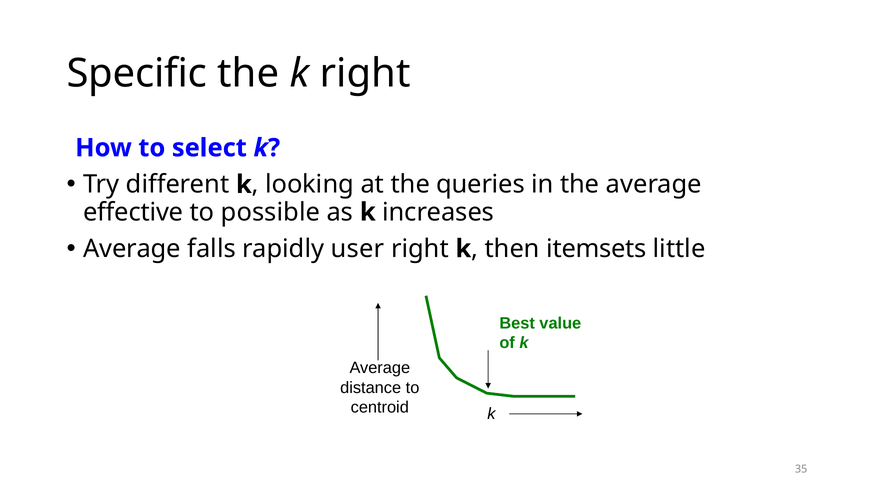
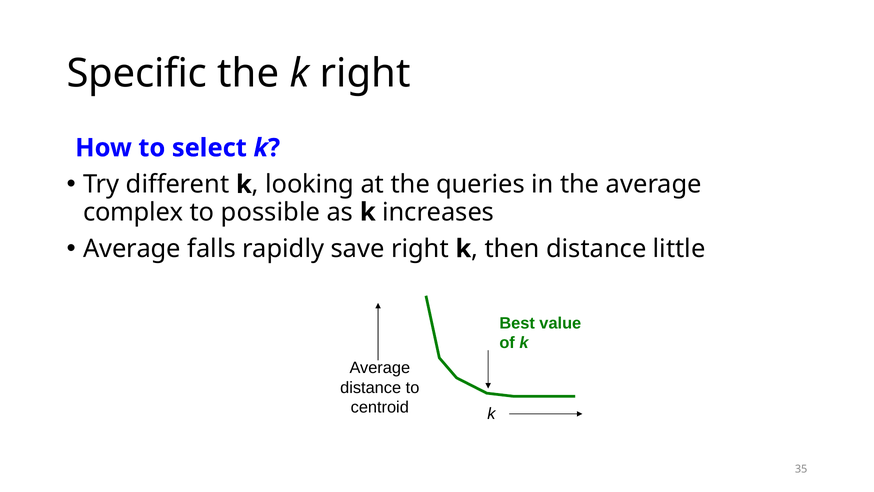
effective: effective -> complex
user: user -> save
then itemsets: itemsets -> distance
